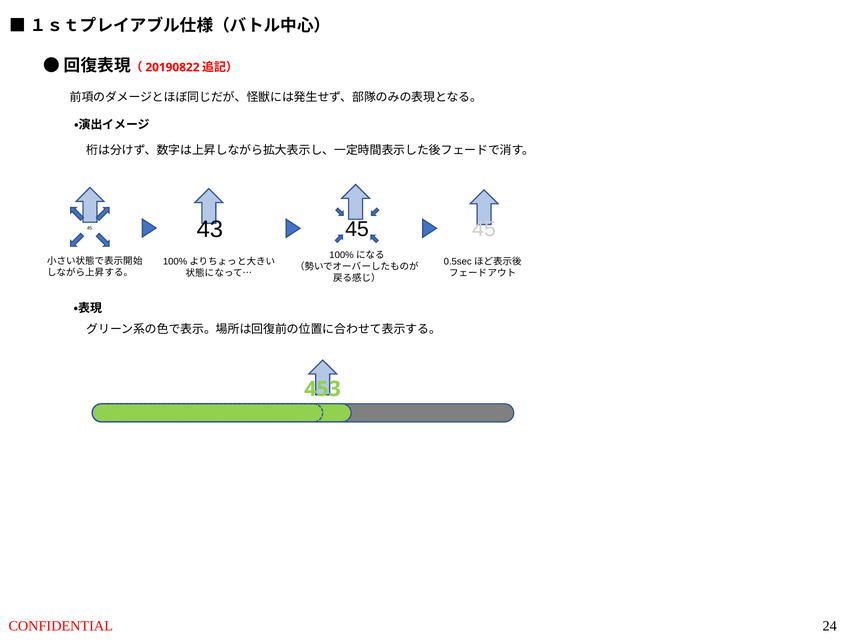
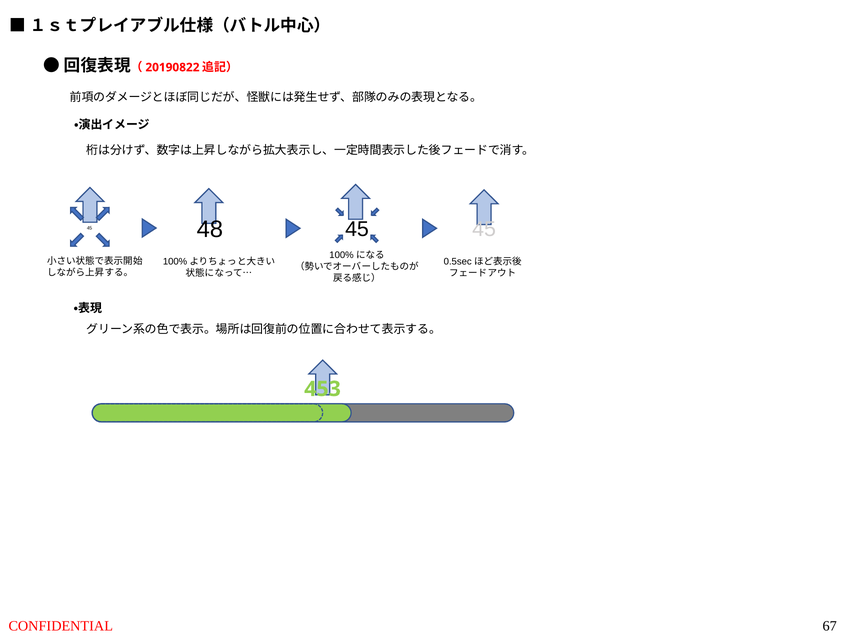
43: 43 -> 48
24: 24 -> 67
